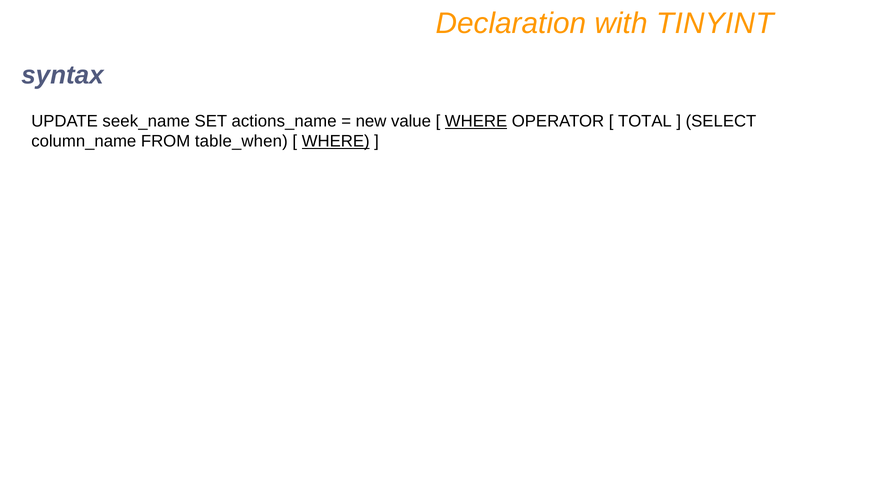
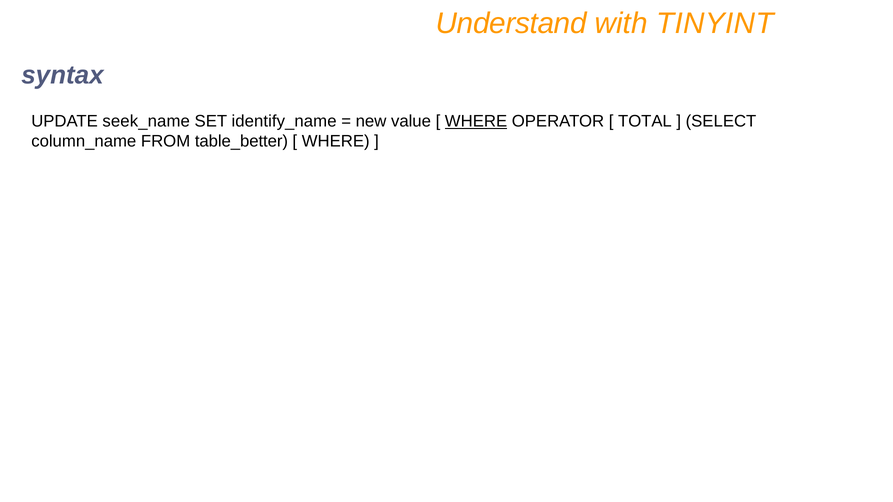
Declaration: Declaration -> Understand
actions_name: actions_name -> identify_name
table_when: table_when -> table_better
WHERE at (336, 141) underline: present -> none
